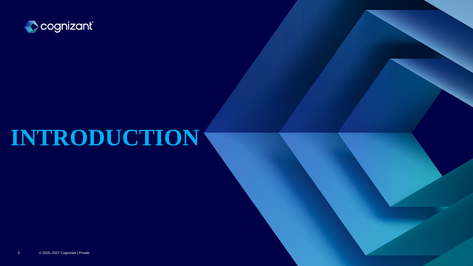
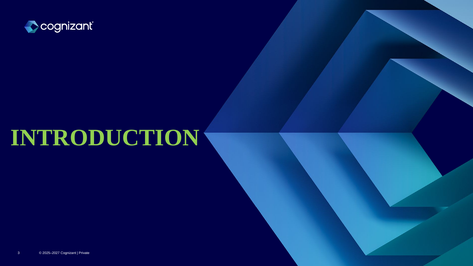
INTRODUCTION colour: light blue -> light green
